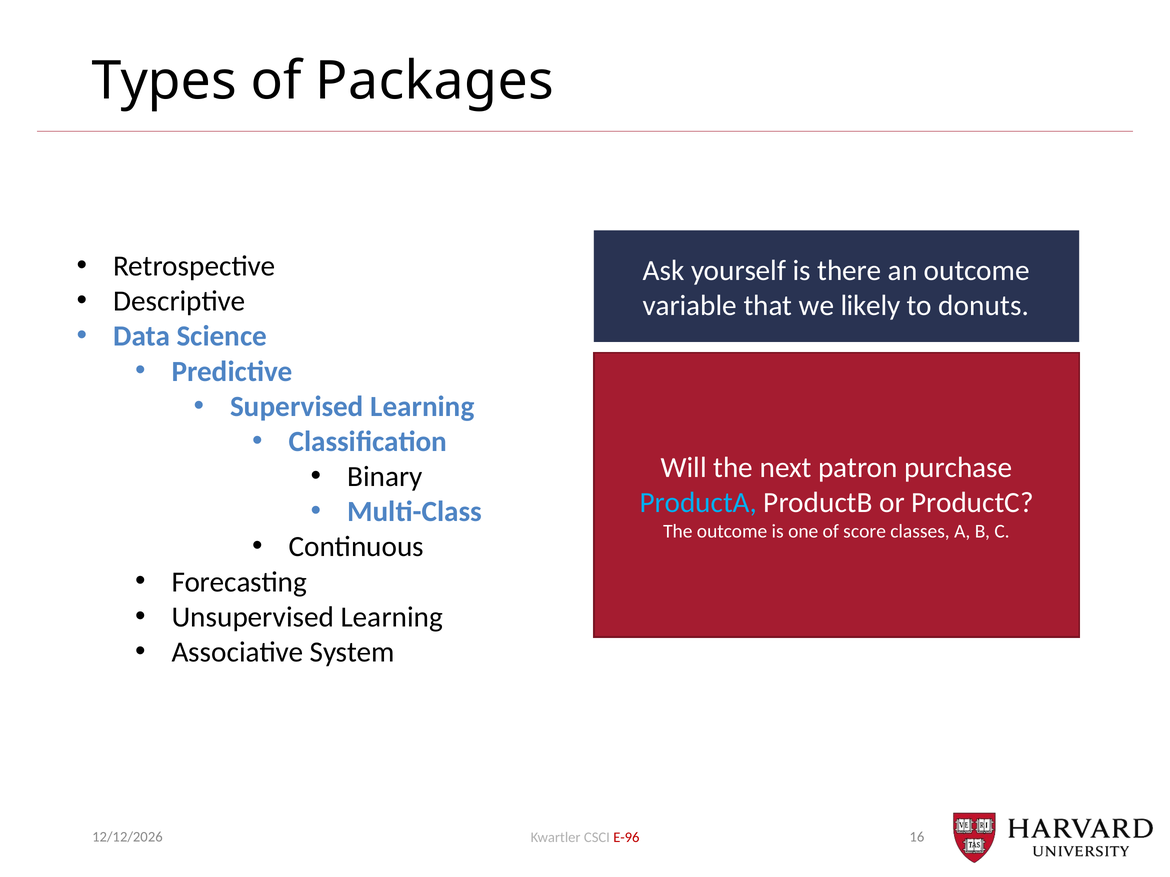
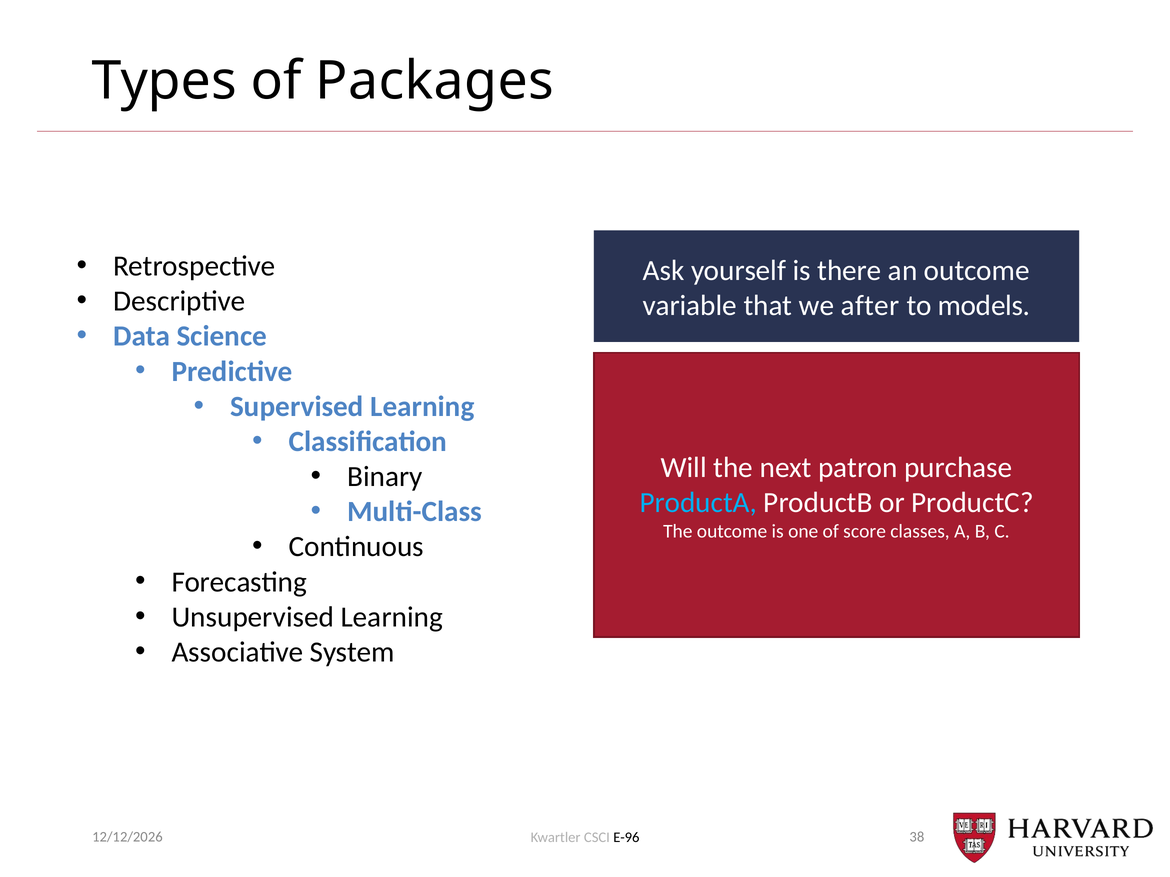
likely: likely -> after
donuts: donuts -> models
16: 16 -> 38
E-96 colour: red -> black
